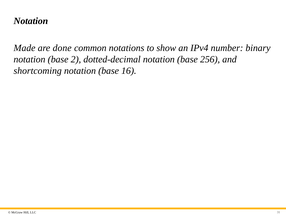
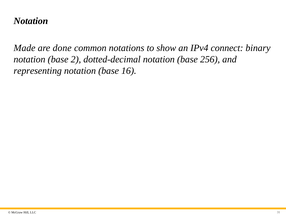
number: number -> connect
shortcoming: shortcoming -> representing
